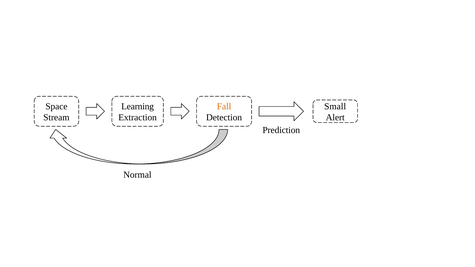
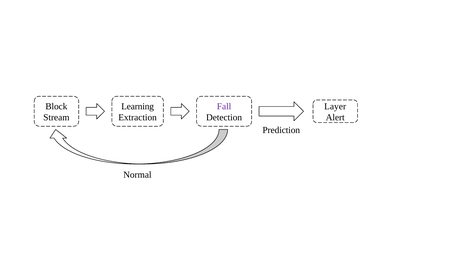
Space: Space -> Block
Fall colour: orange -> purple
Small: Small -> Layer
